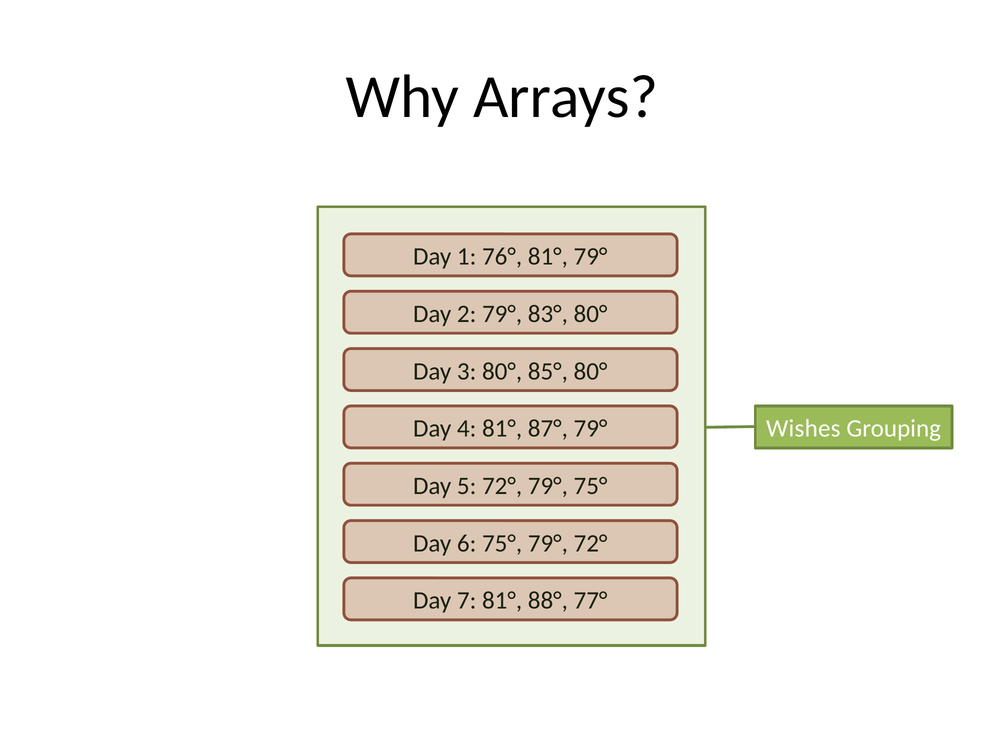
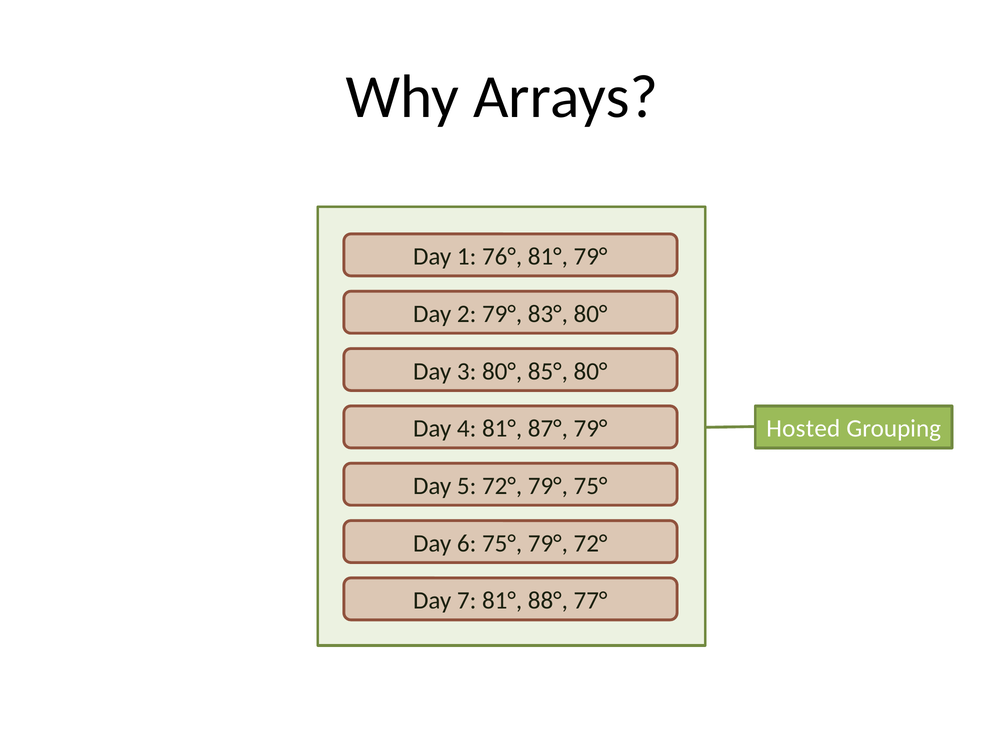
Wishes: Wishes -> Hosted
